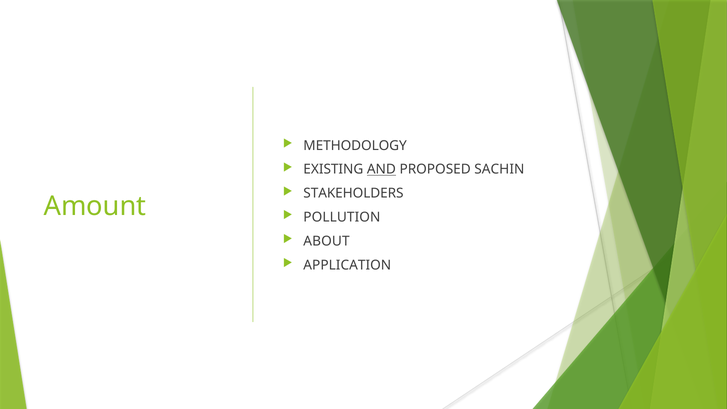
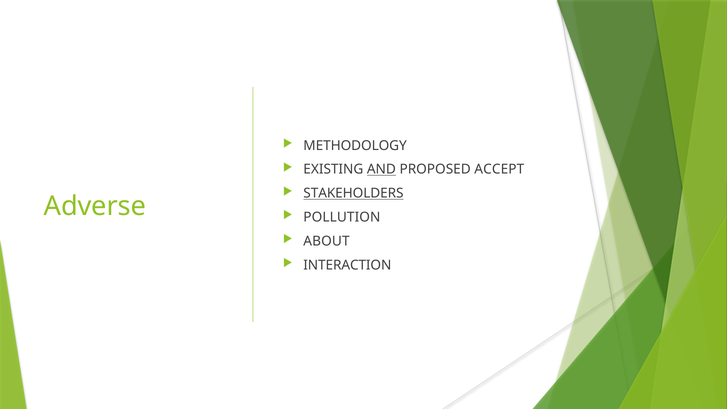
SACHIN: SACHIN -> ACCEPT
STAKEHOLDERS underline: none -> present
Amount: Amount -> Adverse
APPLICATION: APPLICATION -> INTERACTION
